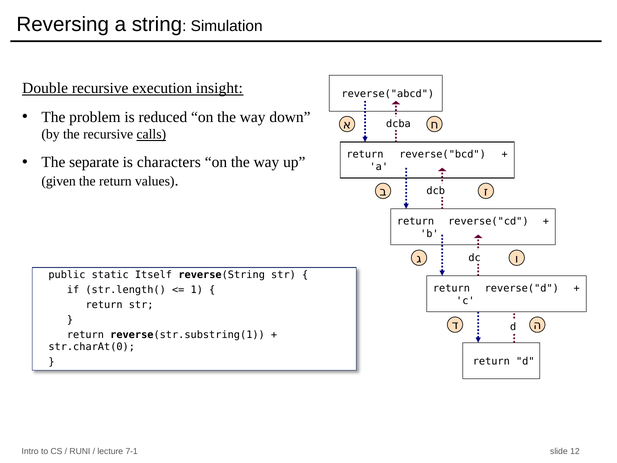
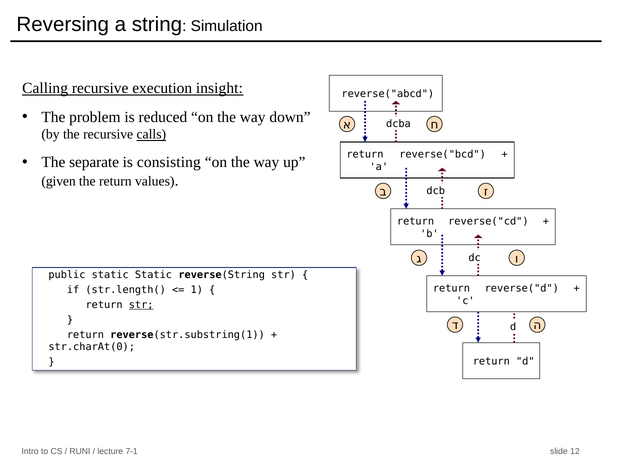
Double: Double -> Calling
characters: characters -> consisting
static Itself: Itself -> Static
str at (141, 305) underline: none -> present
